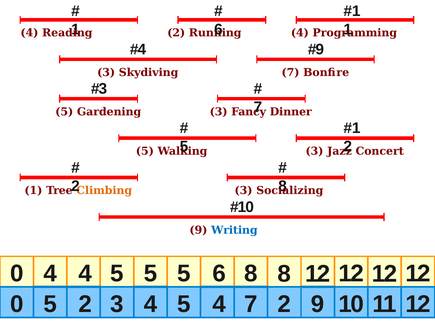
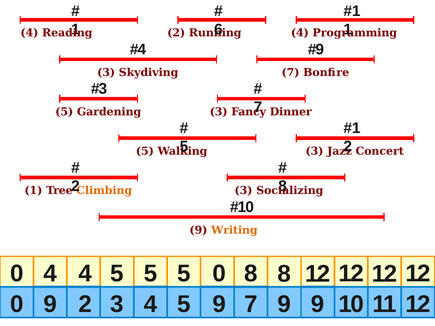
Writing colour: blue -> orange
5 6: 6 -> 0
0 5: 5 -> 9
5 4: 4 -> 9
7 2: 2 -> 9
